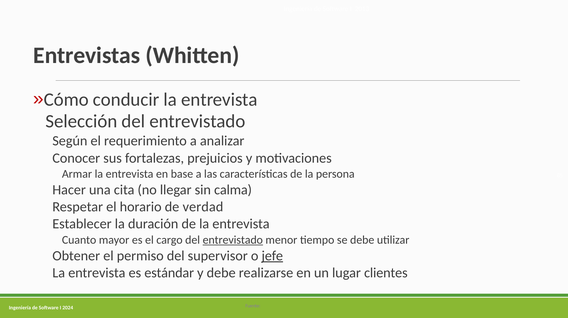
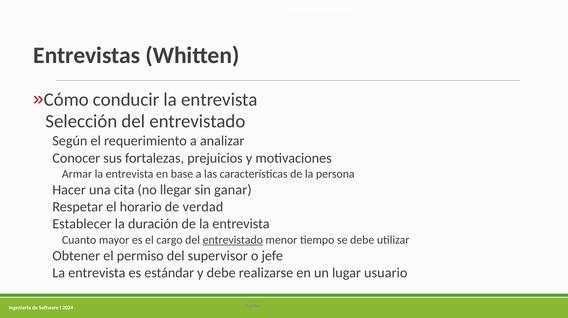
calma: calma -> ganar
jefe underline: present -> none
clientes: clientes -> usuario
